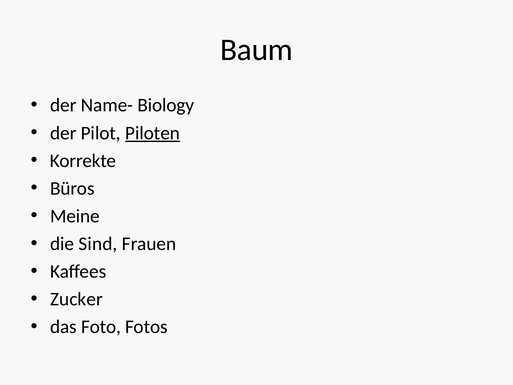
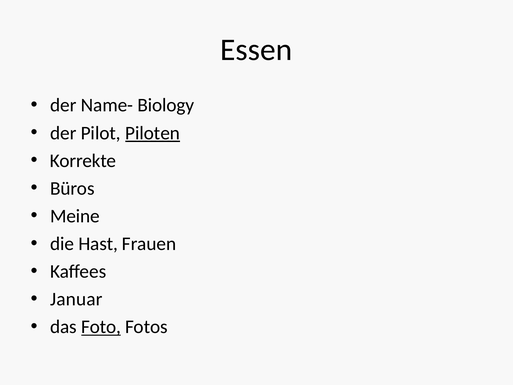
Baum: Baum -> Essen
Sind: Sind -> Hast
Zucker: Zucker -> Januar
Foto underline: none -> present
